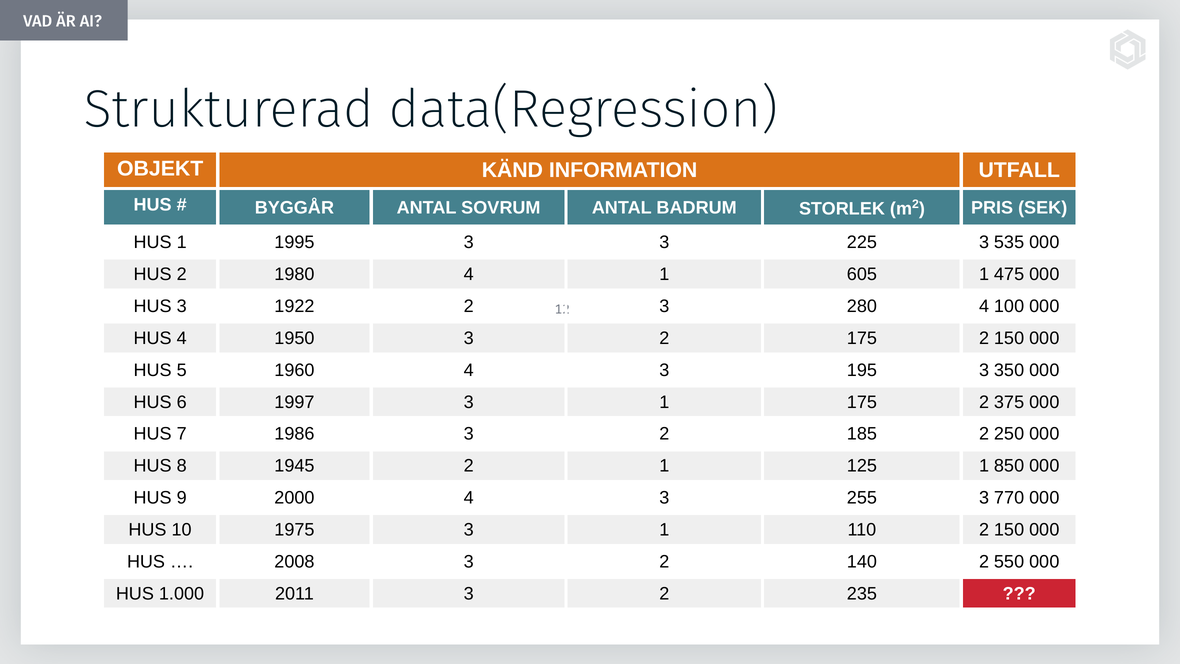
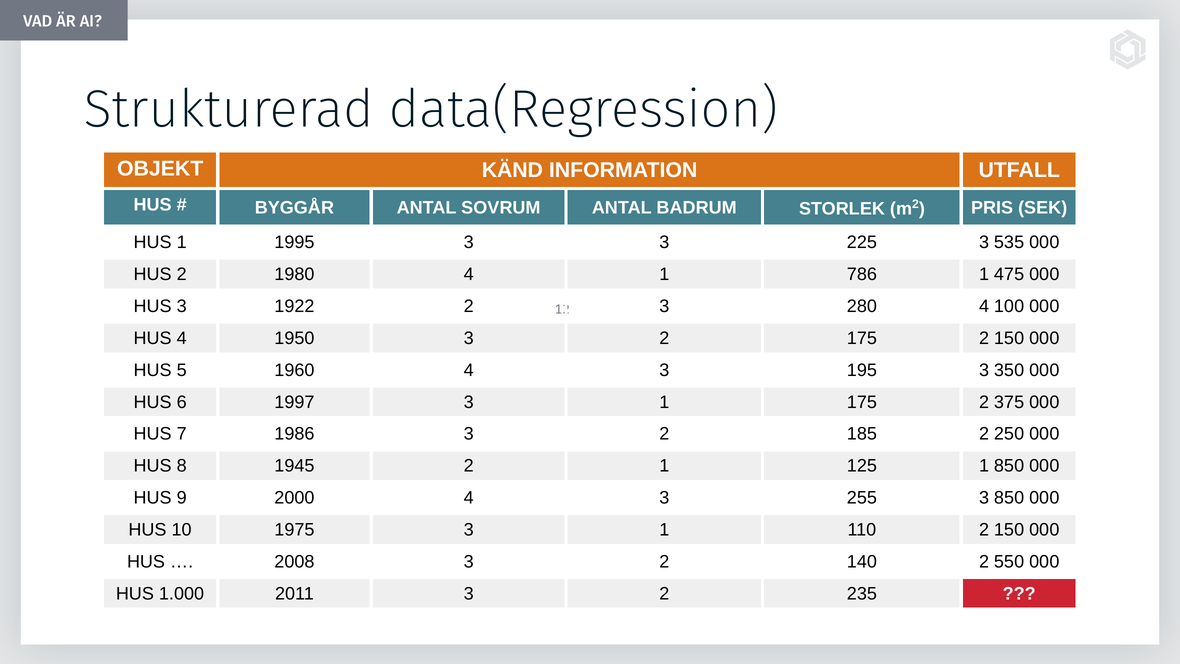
605: 605 -> 786
3 770: 770 -> 850
